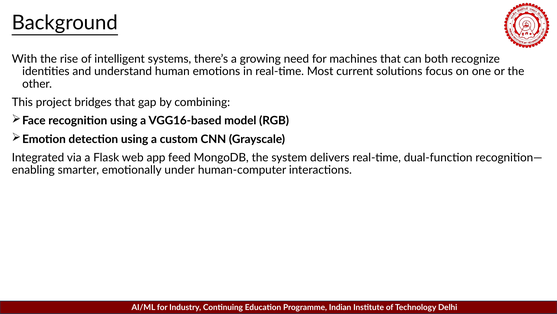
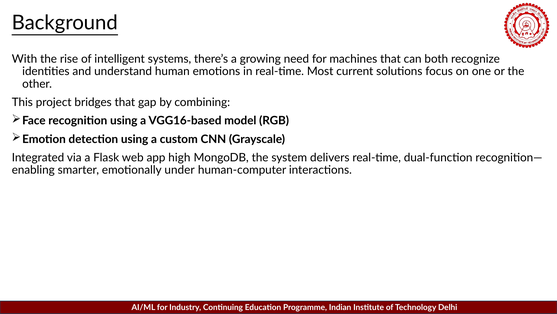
feed: feed -> high
